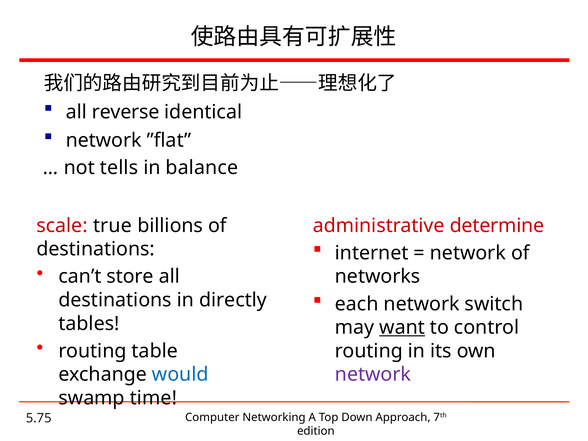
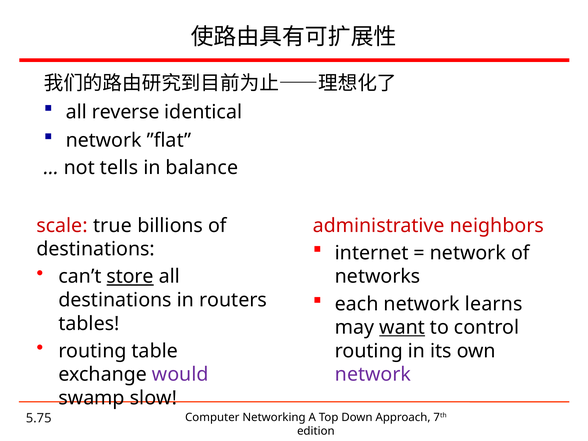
determine: determine -> neighbors
store underline: none -> present
switch: switch -> learns
directly: directly -> routers
would colour: blue -> purple
time: time -> slow
